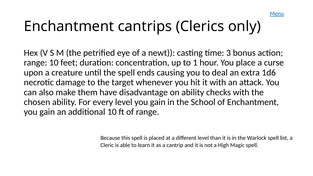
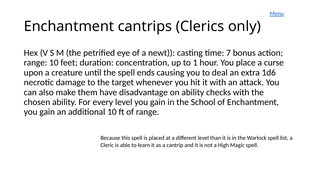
3: 3 -> 7
